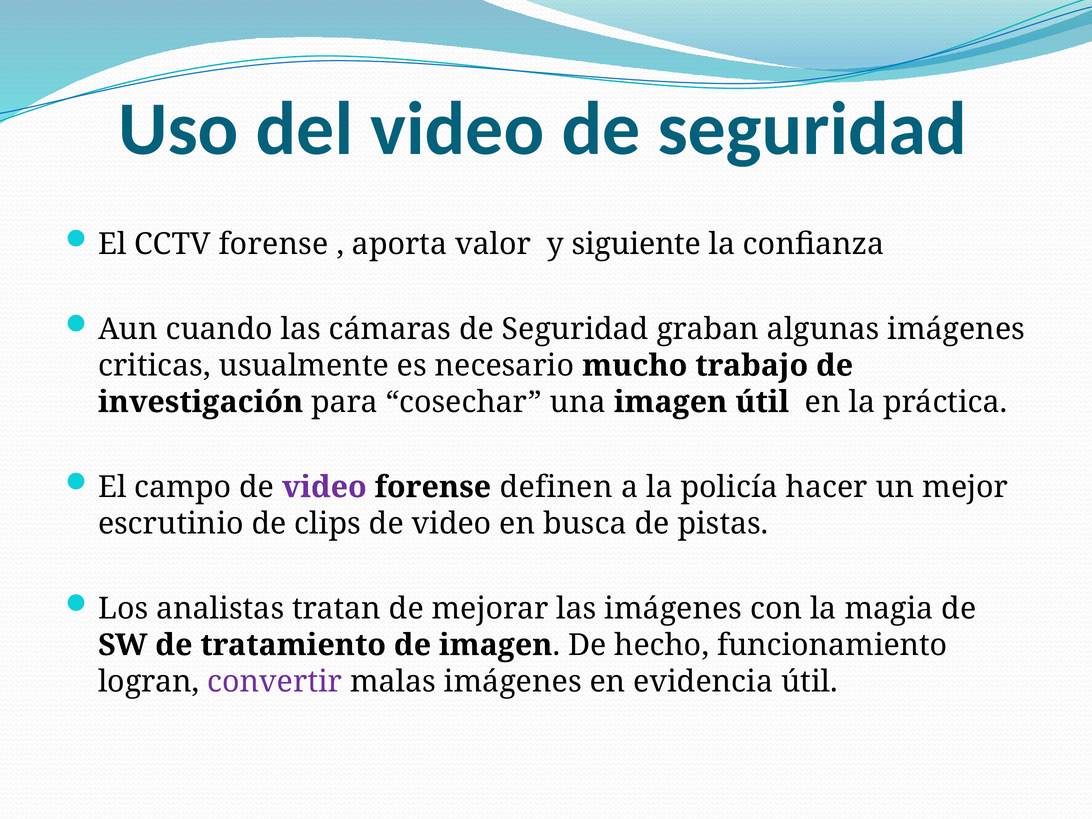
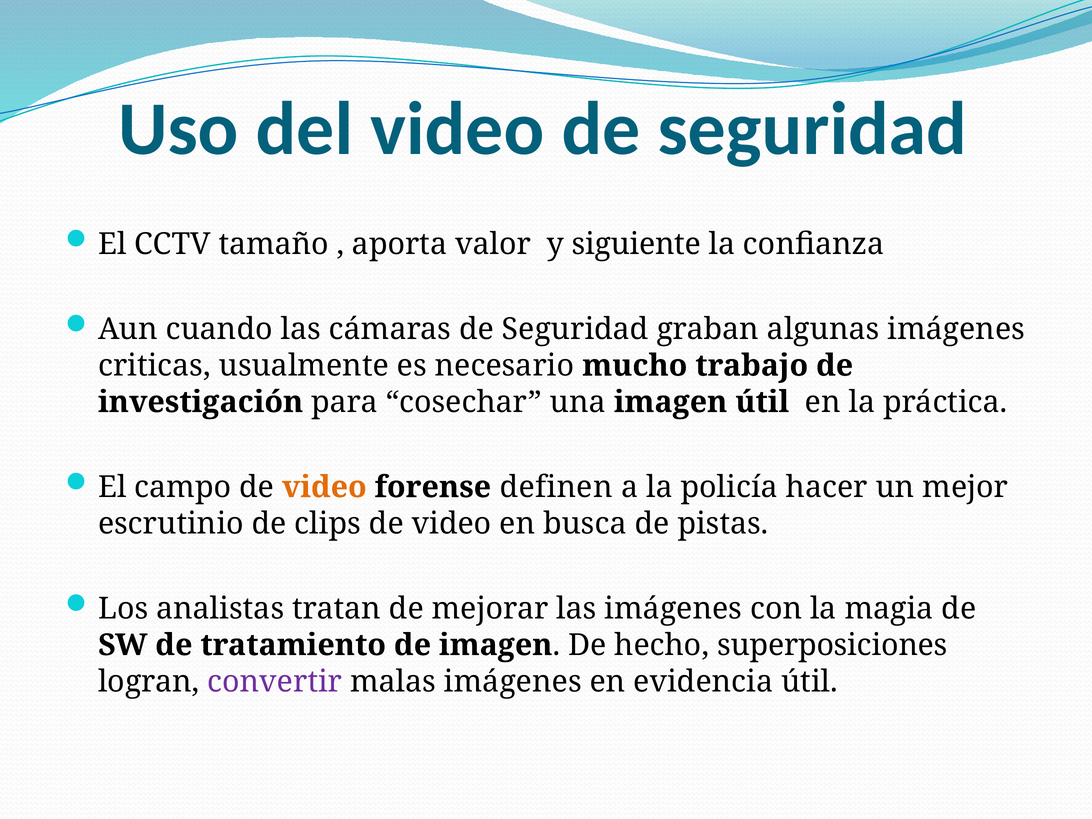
CCTV forense: forense -> tamaño
video at (324, 487) colour: purple -> orange
funcionamiento: funcionamiento -> superposiciones
